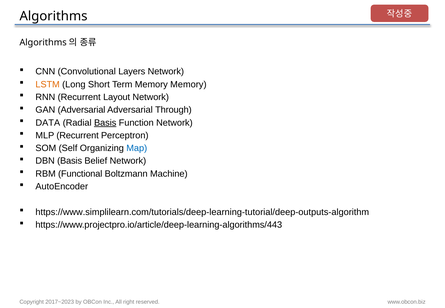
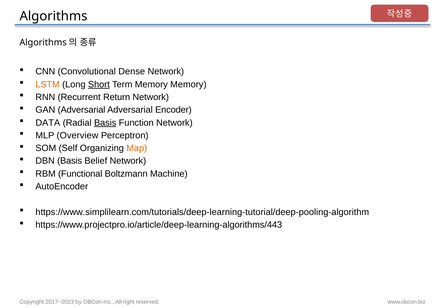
Layers: Layers -> Dense
Short underline: none -> present
Layout: Layout -> Return
Through: Through -> Encoder
MLP Recurrent: Recurrent -> Overview
Map colour: blue -> orange
https://www.simplilearn.com/tutorials/deep-learning-tutorial/deep-outputs-algorithm: https://www.simplilearn.com/tutorials/deep-learning-tutorial/deep-outputs-algorithm -> https://www.simplilearn.com/tutorials/deep-learning-tutorial/deep-pooling-algorithm
